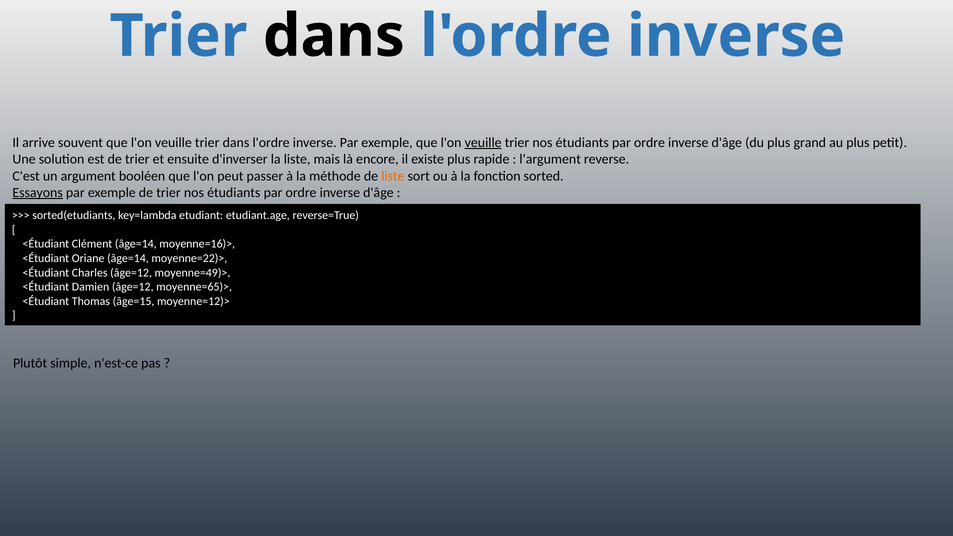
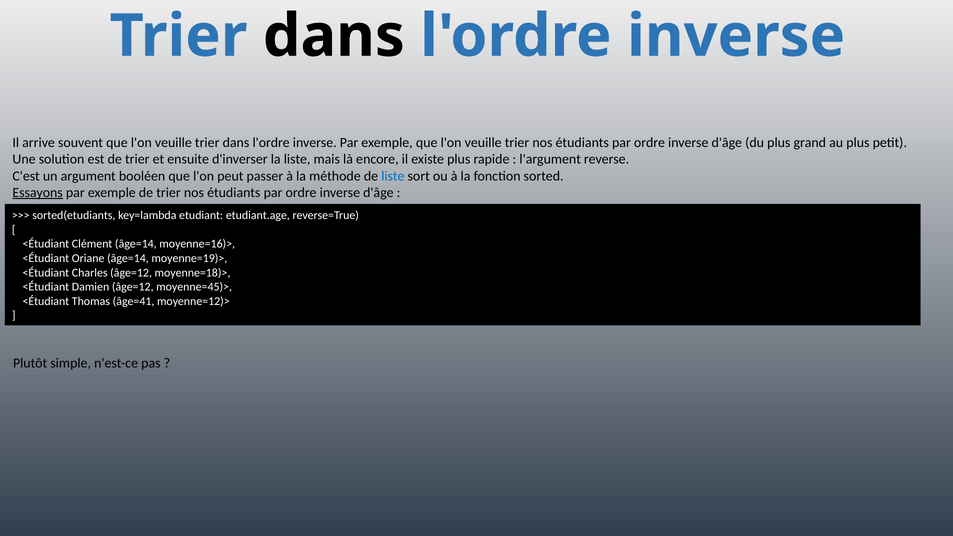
veuille at (483, 143) underline: present -> none
liste at (393, 176) colour: orange -> blue
moyenne=22)>: moyenne=22)> -> moyenne=19)>
moyenne=49)>: moyenne=49)> -> moyenne=18)>
moyenne=65)>: moyenne=65)> -> moyenne=45)>
âge=15: âge=15 -> âge=41
